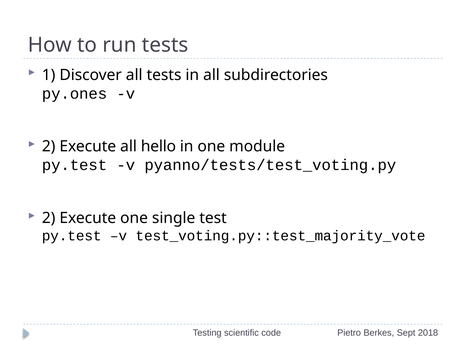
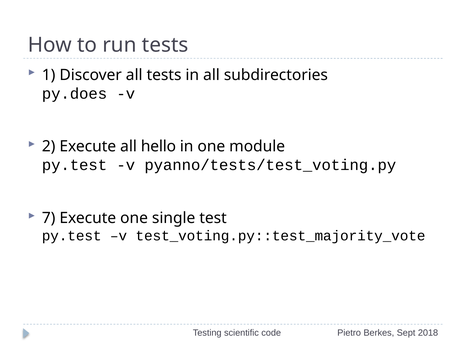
py.ones: py.ones -> py.does
2 at (49, 218): 2 -> 7
